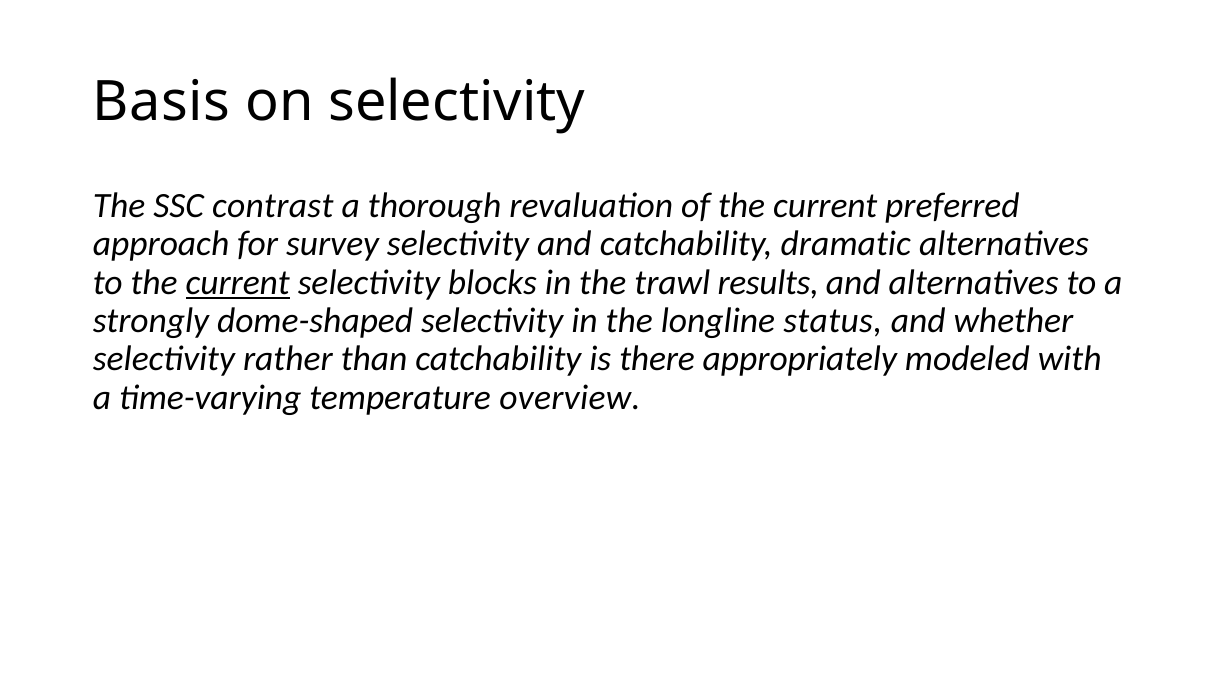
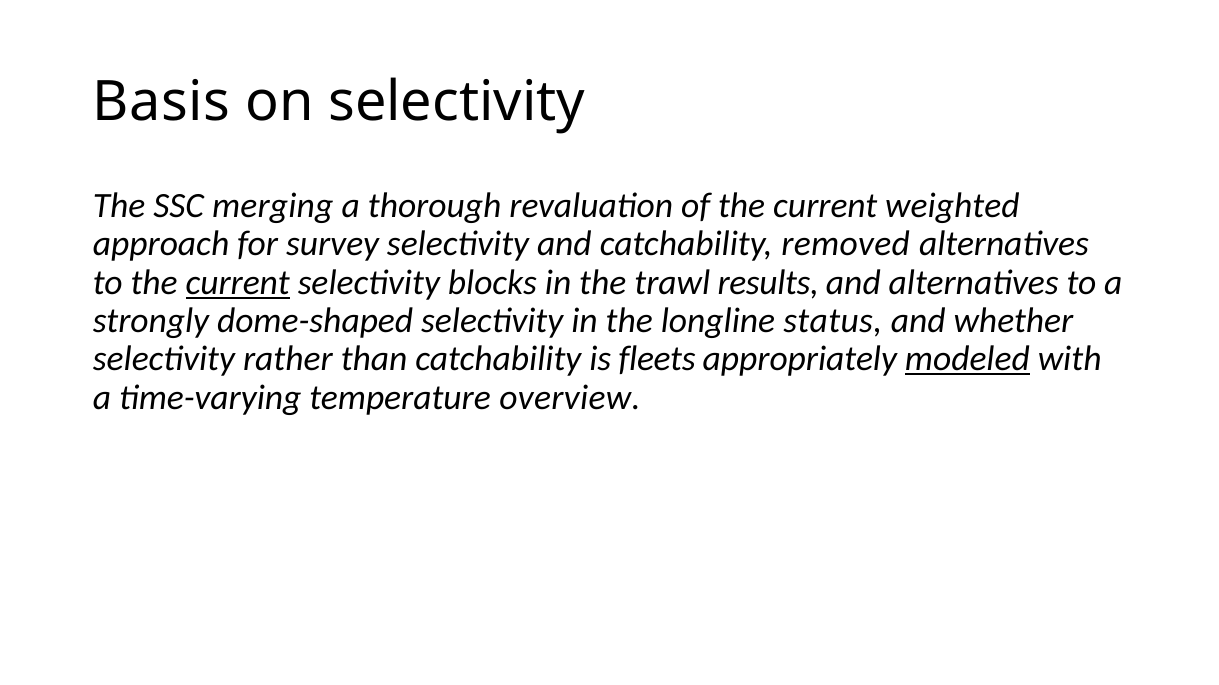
contrast: contrast -> merging
preferred: preferred -> weighted
dramatic: dramatic -> removed
there: there -> fleets
modeled underline: none -> present
